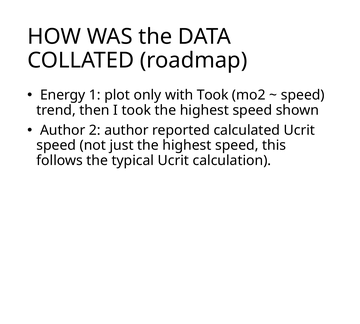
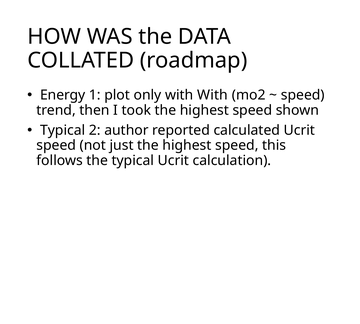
with Took: Took -> With
Author at (63, 130): Author -> Typical
